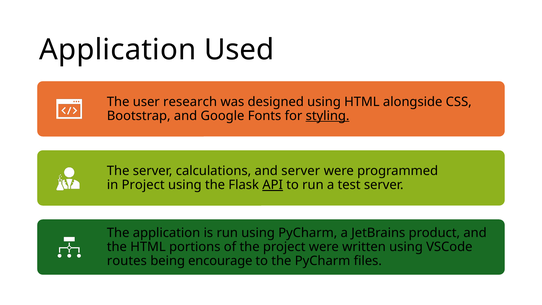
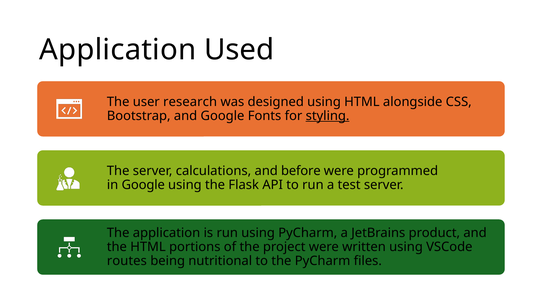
and server: server -> before
in Project: Project -> Google
API underline: present -> none
encourage: encourage -> nutritional
